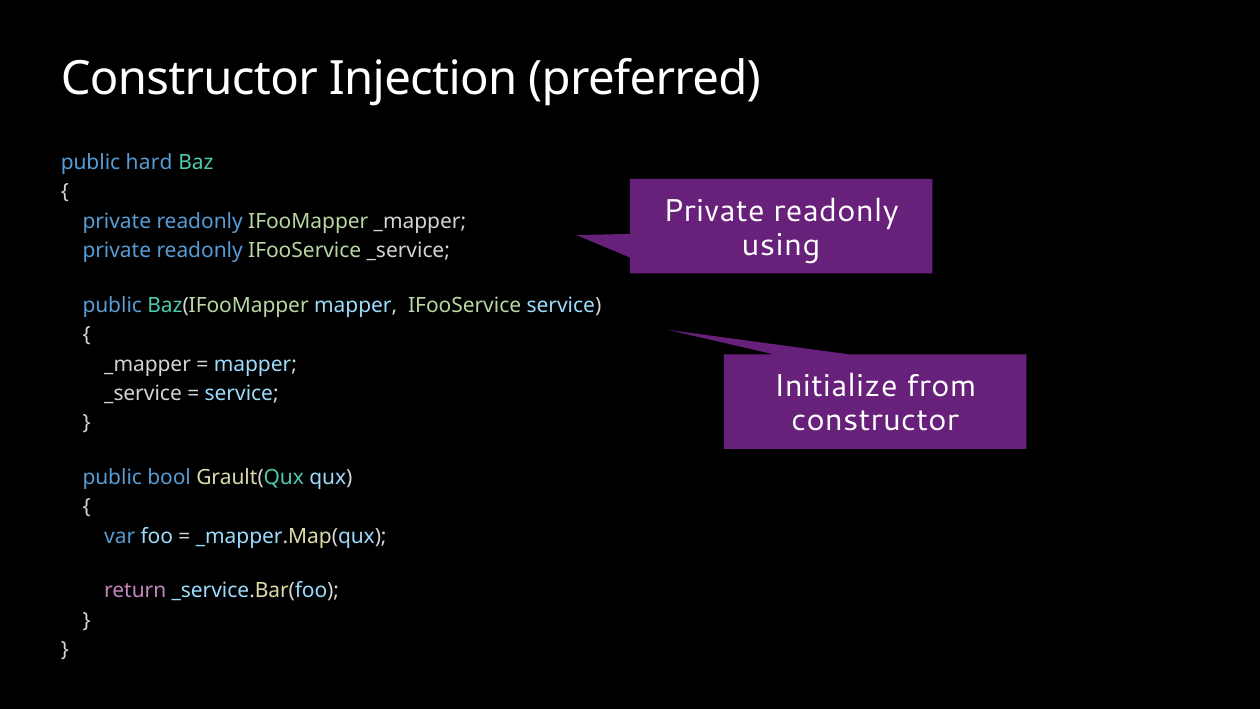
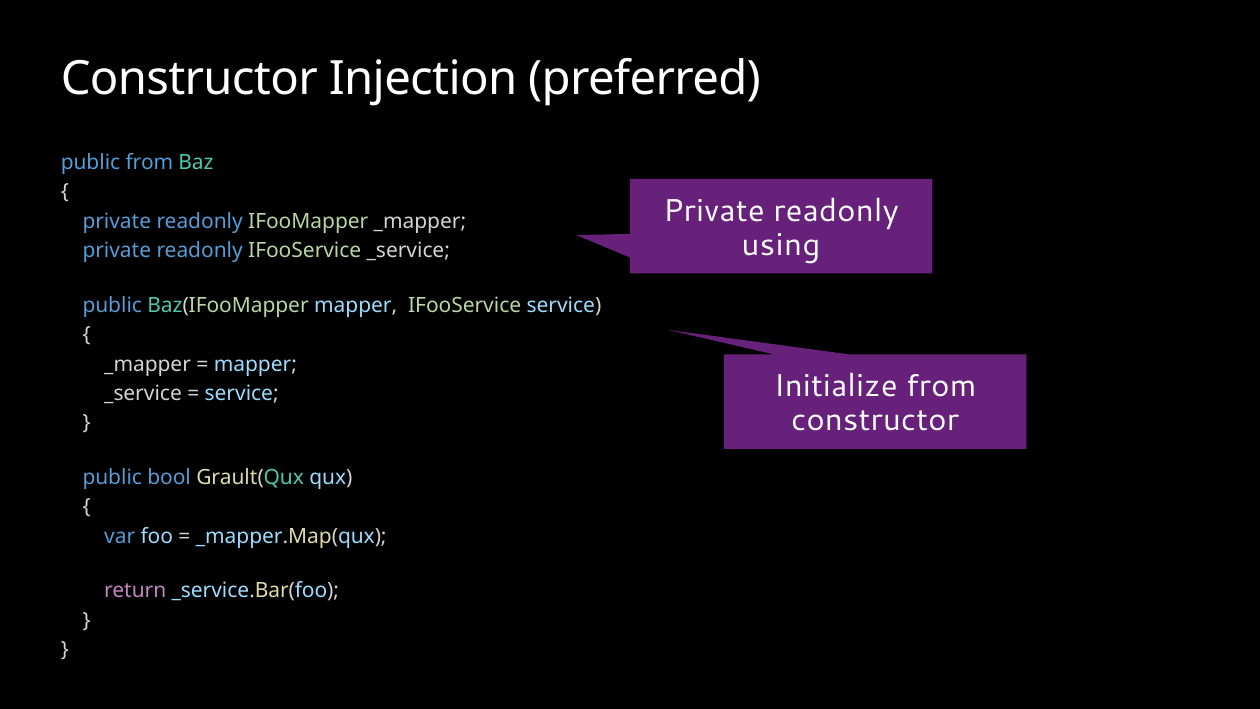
public hard: hard -> from
